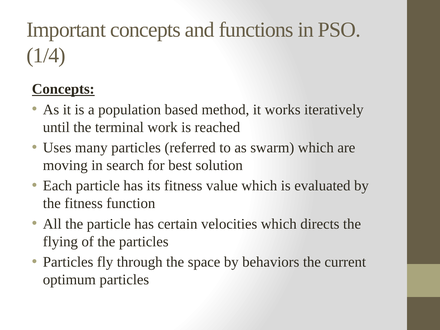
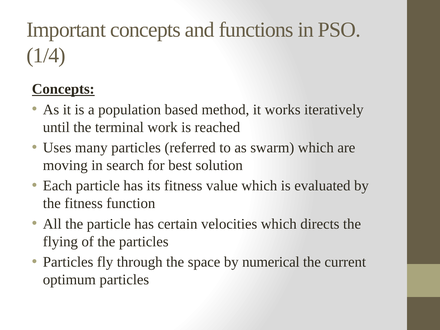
behaviors: behaviors -> numerical
